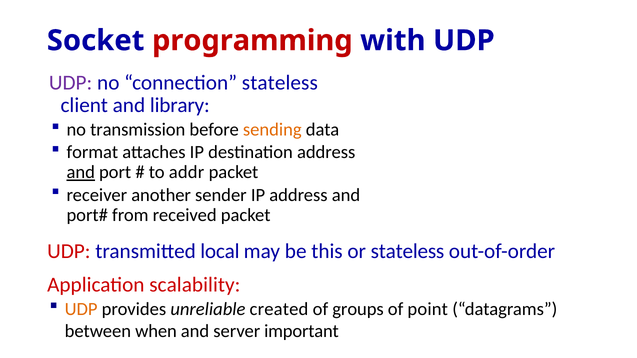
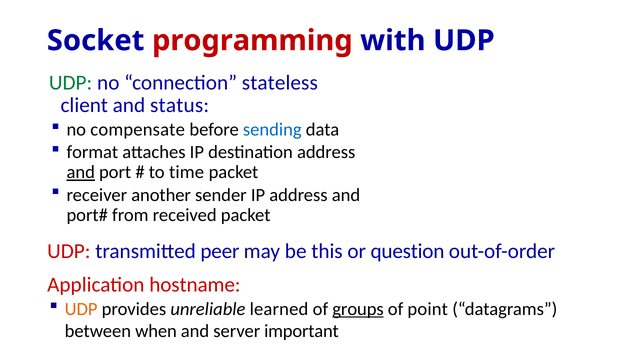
UDP at (71, 83) colour: purple -> green
library: library -> status
transmission: transmission -> compensate
sending colour: orange -> blue
addr: addr -> time
local: local -> peer
or stateless: stateless -> question
scalability: scalability -> hostname
created: created -> learned
groups underline: none -> present
